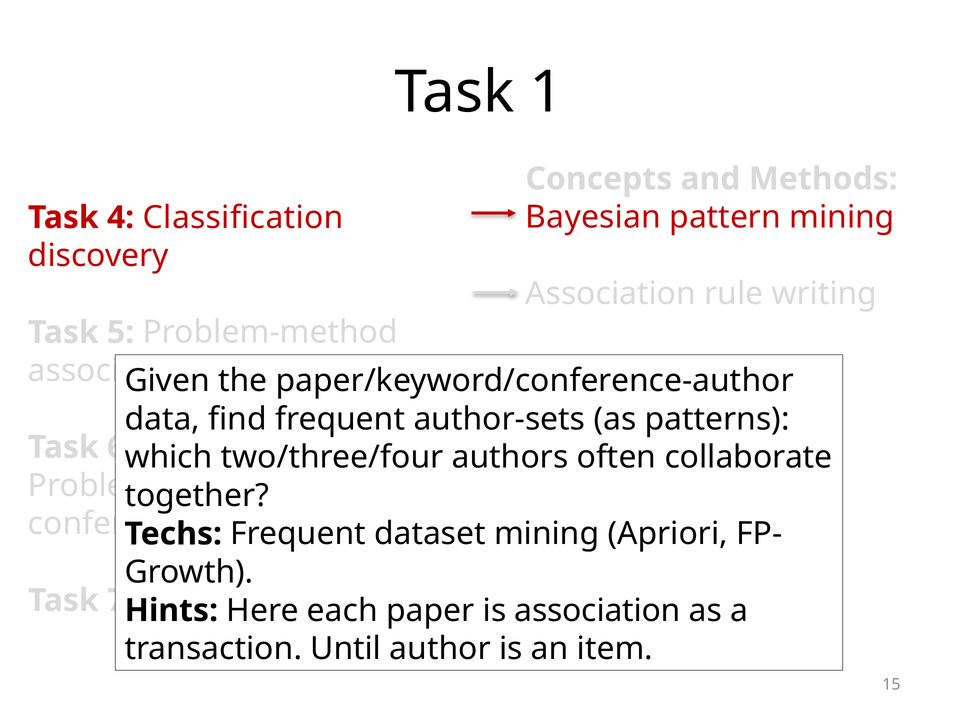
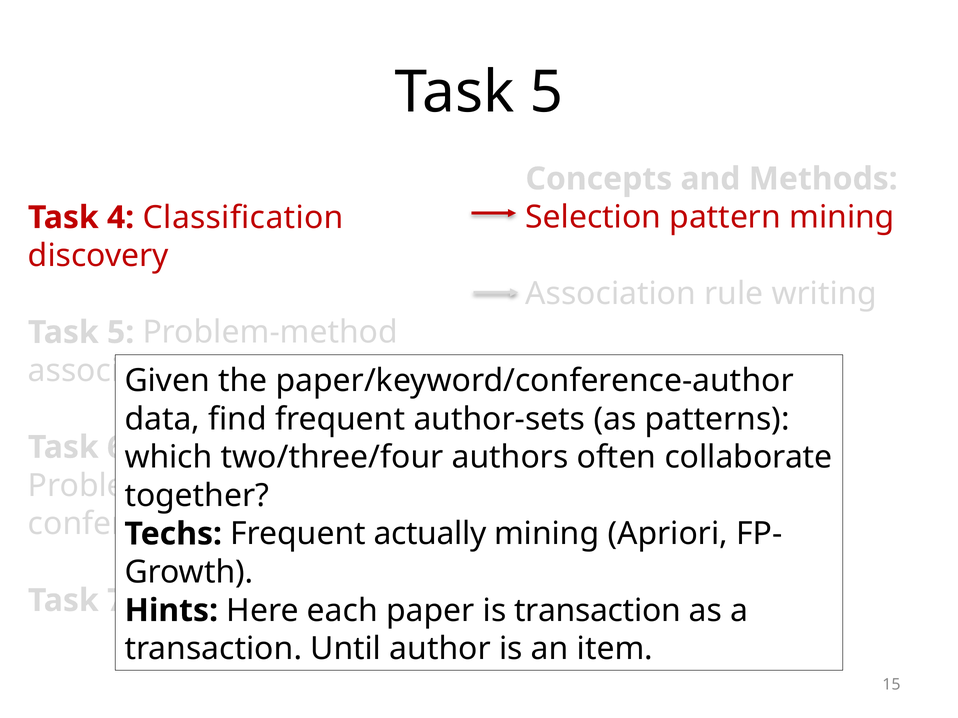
1 at (547, 93): 1 -> 5
Bayesian: Bayesian -> Selection
dataset: dataset -> actually
is association: association -> transaction
